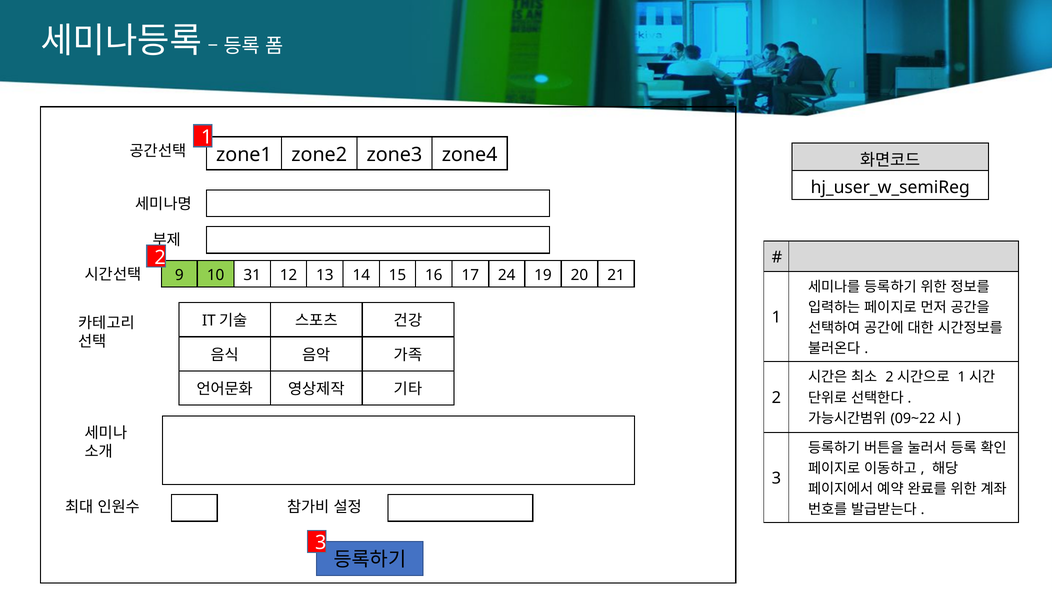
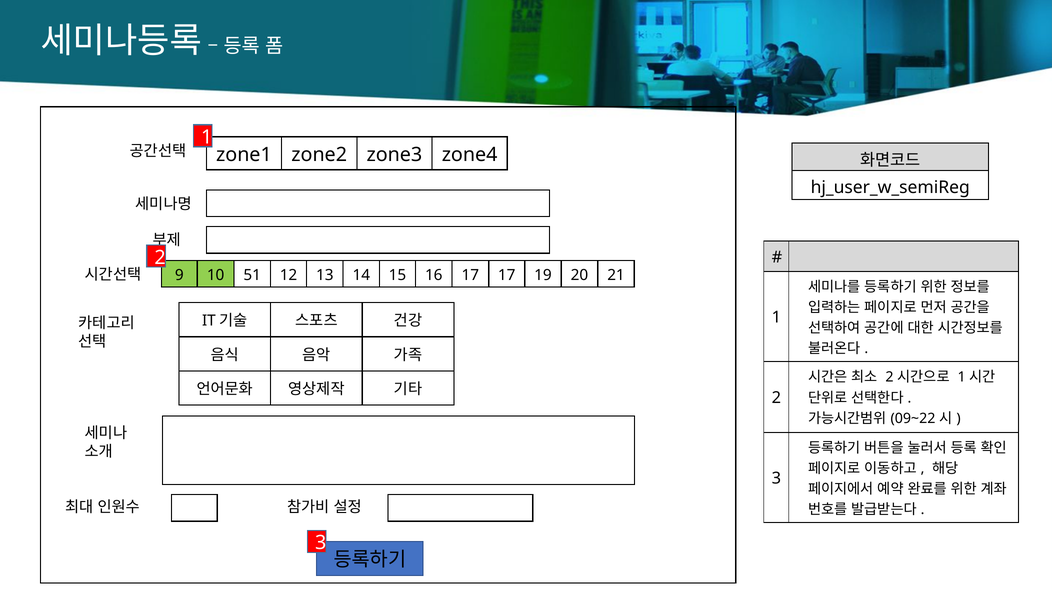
31: 31 -> 51
17 24: 24 -> 17
